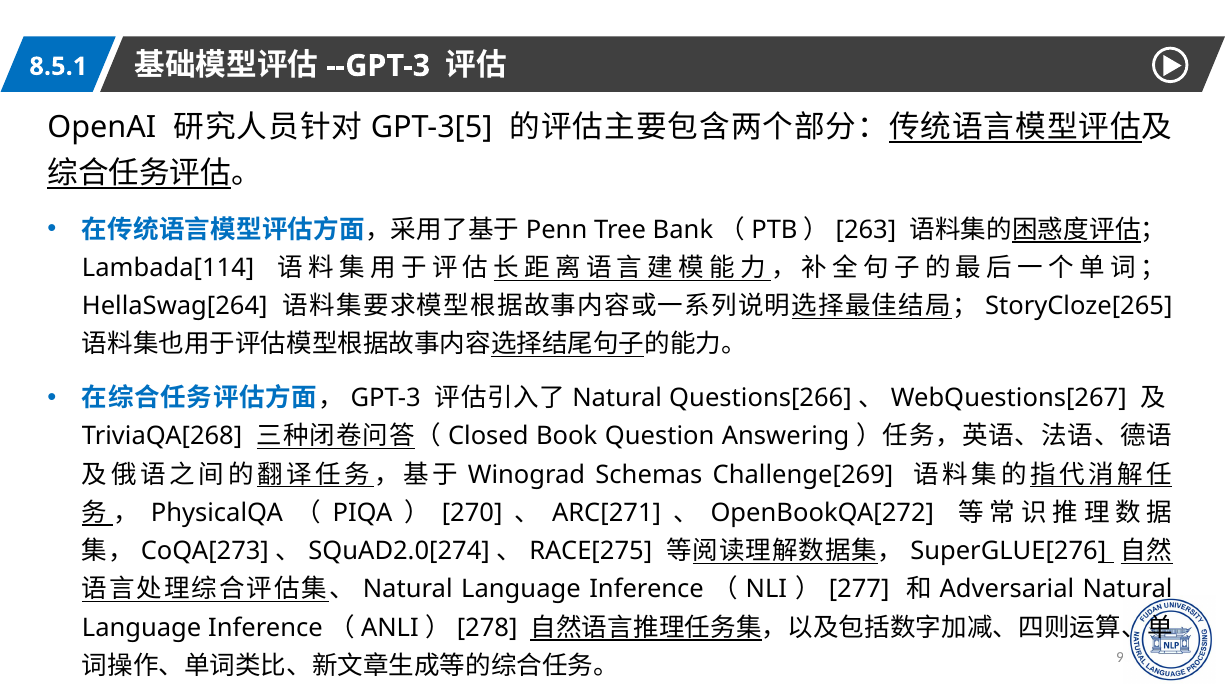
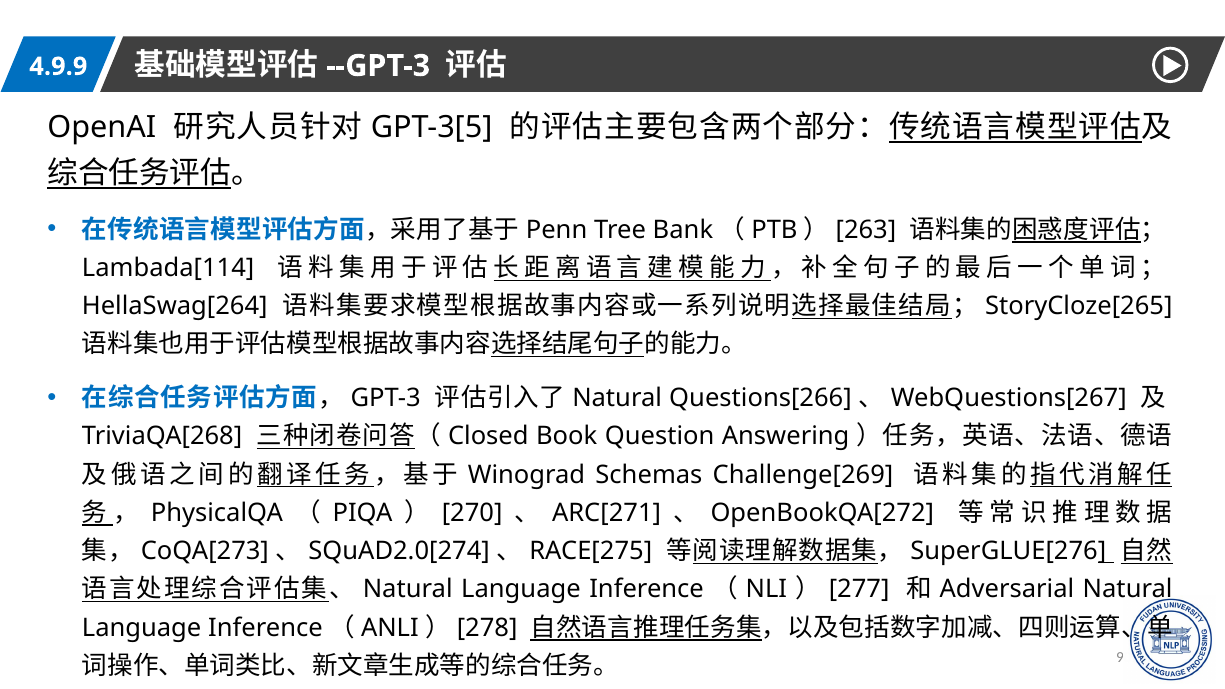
8.5.1: 8.5.1 -> 4.9.9
